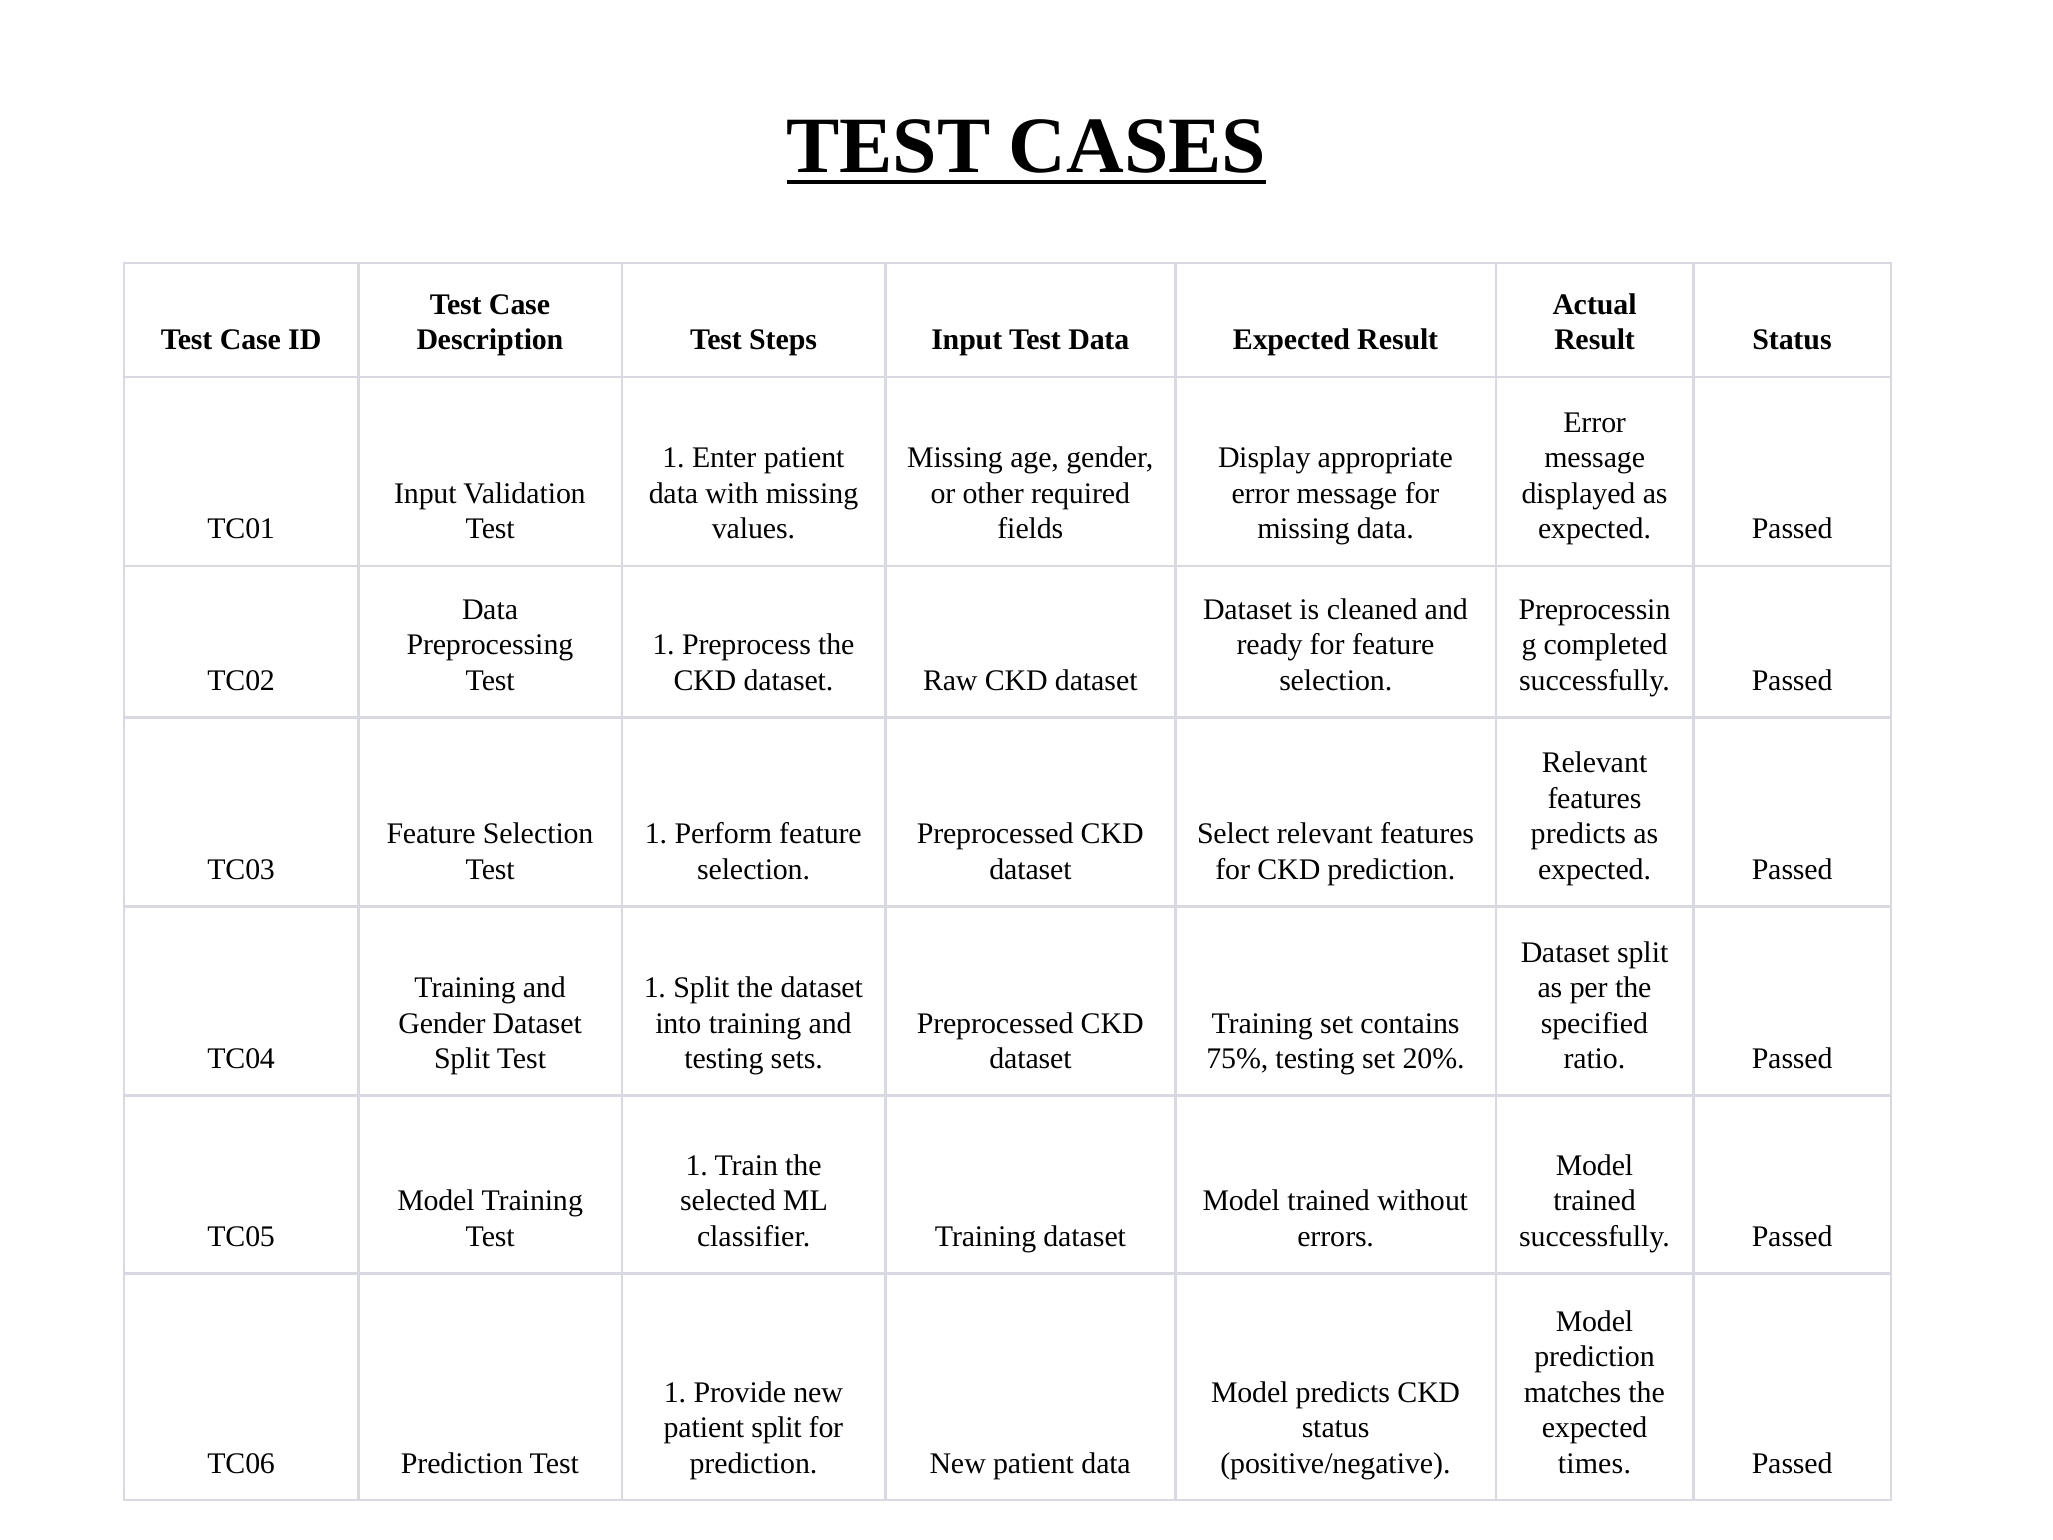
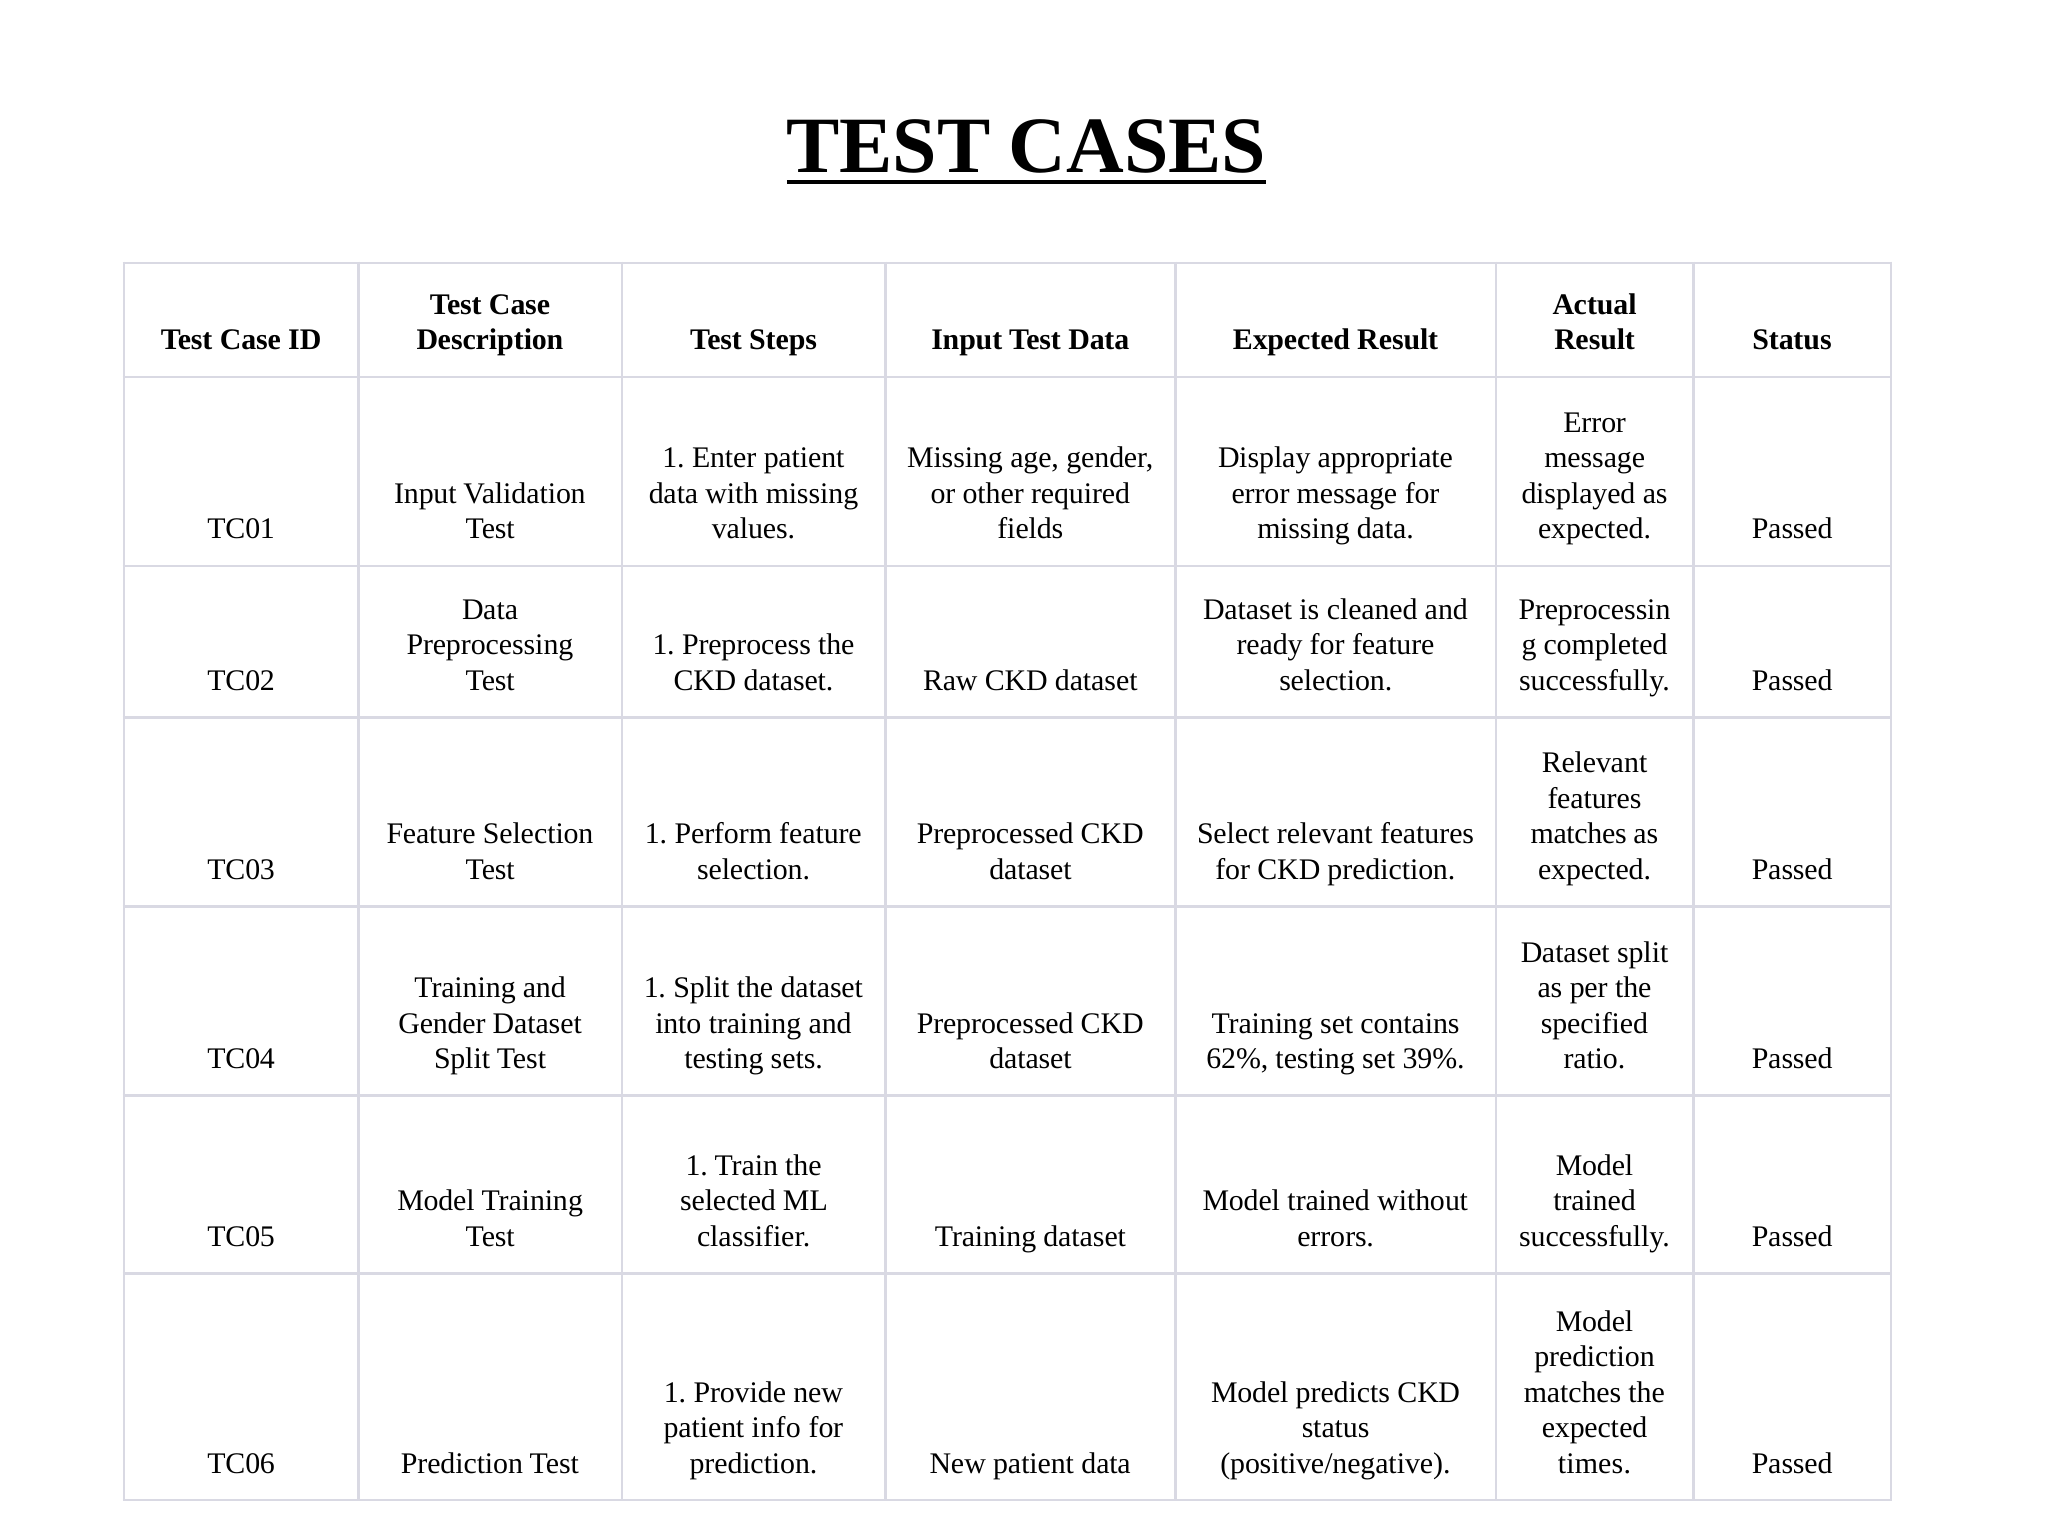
predicts at (1578, 834): predicts -> matches
75%: 75% -> 62%
20%: 20% -> 39%
patient split: split -> info
